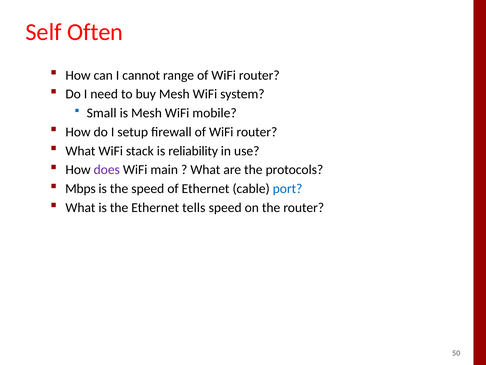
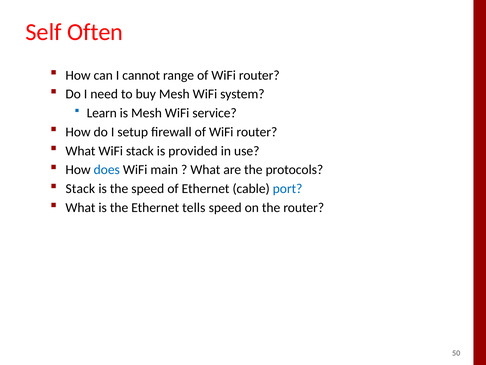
Small: Small -> Learn
mobile: mobile -> service
reliability: reliability -> provided
does colour: purple -> blue
Mbps at (80, 189): Mbps -> Stack
